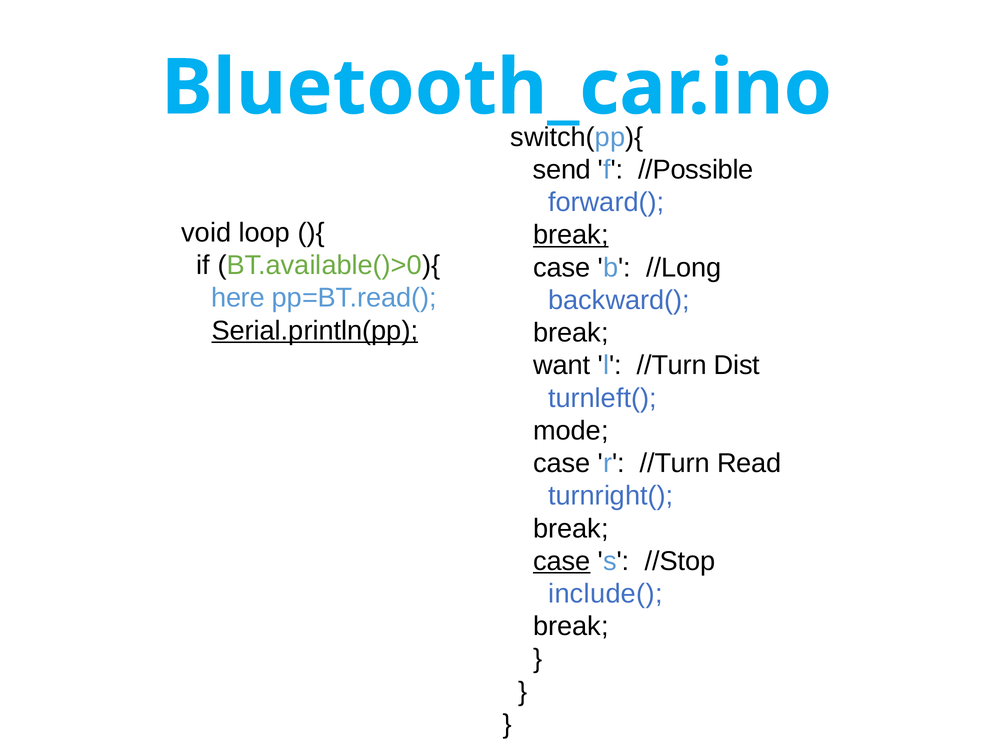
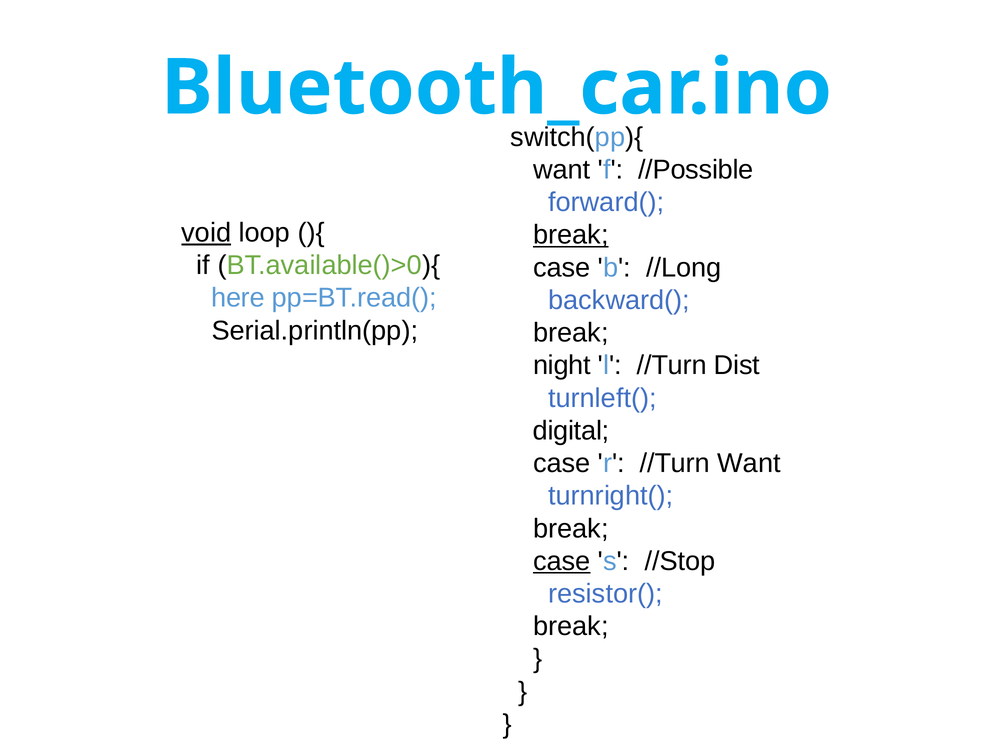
send at (562, 170): send -> want
void underline: none -> present
Serial.println(pp underline: present -> none
want: want -> night
mode: mode -> digital
//Turn Read: Read -> Want
include(: include( -> resistor(
